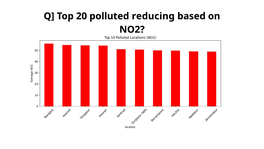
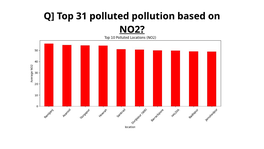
20: 20 -> 31
reducing: reducing -> pollution
NO2 underline: none -> present
